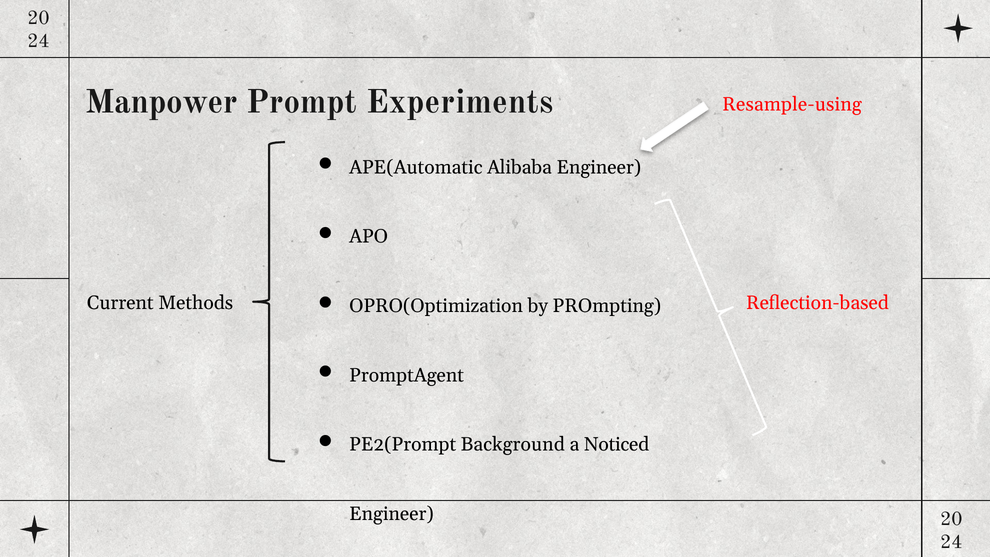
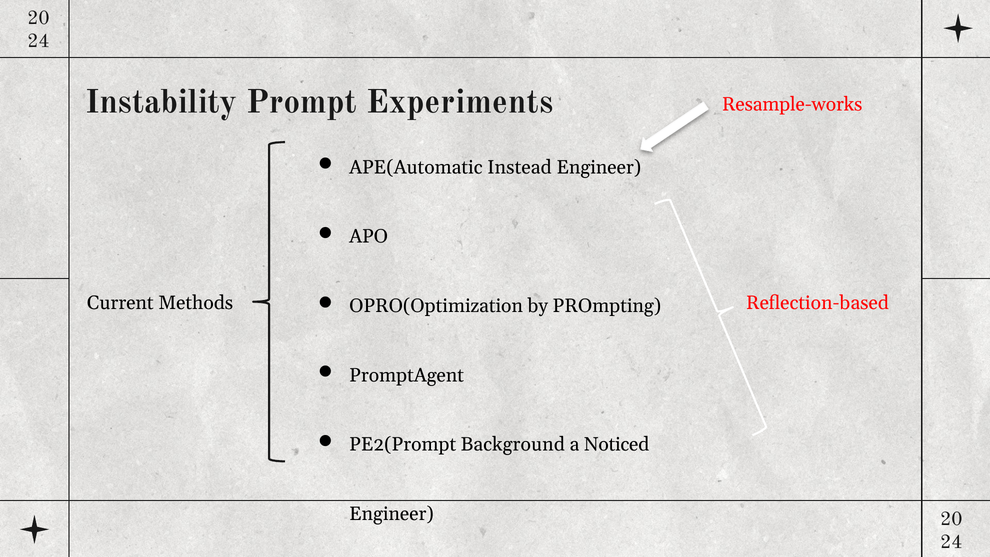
Manpower: Manpower -> Instability
Resample-using: Resample-using -> Resample-works
Alibaba: Alibaba -> Instead
